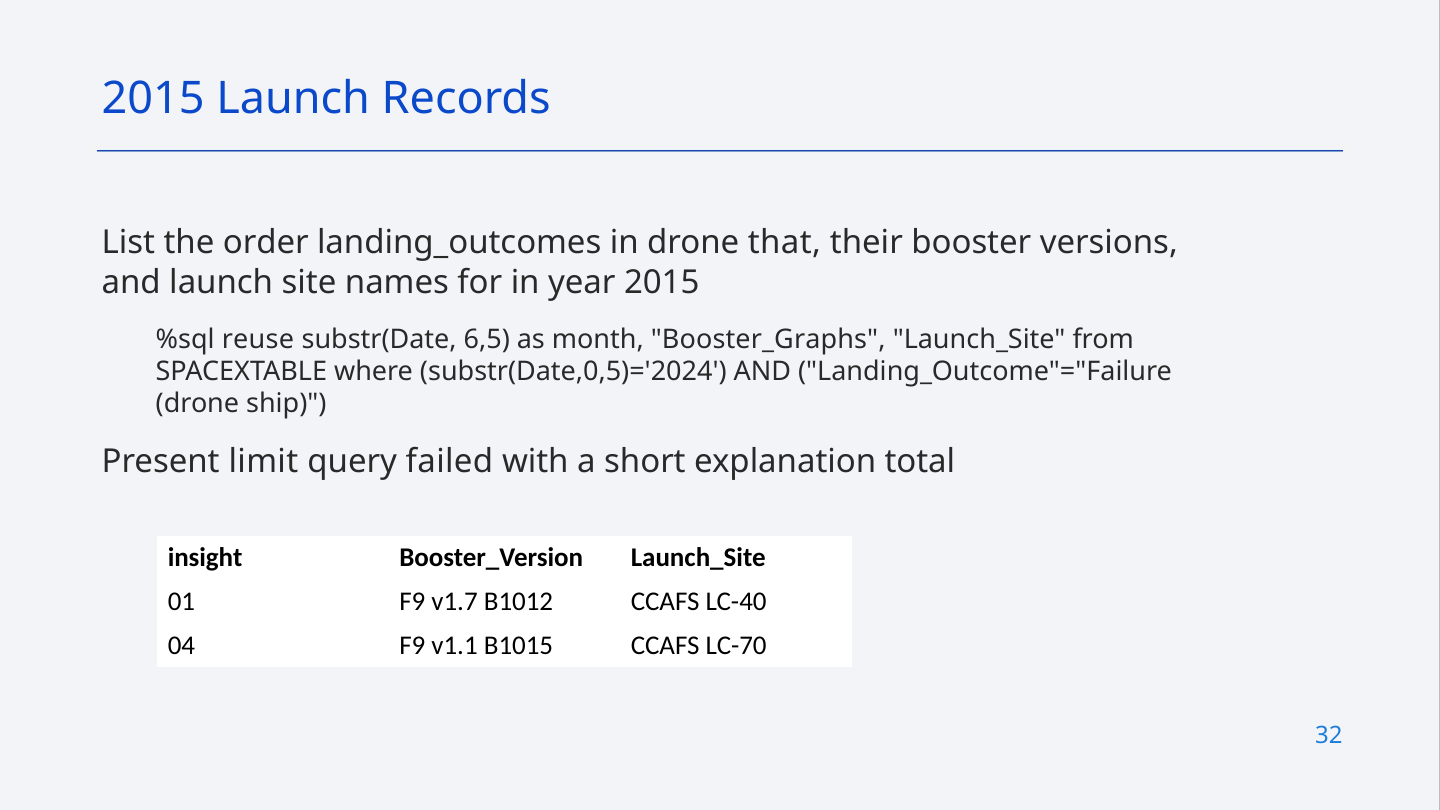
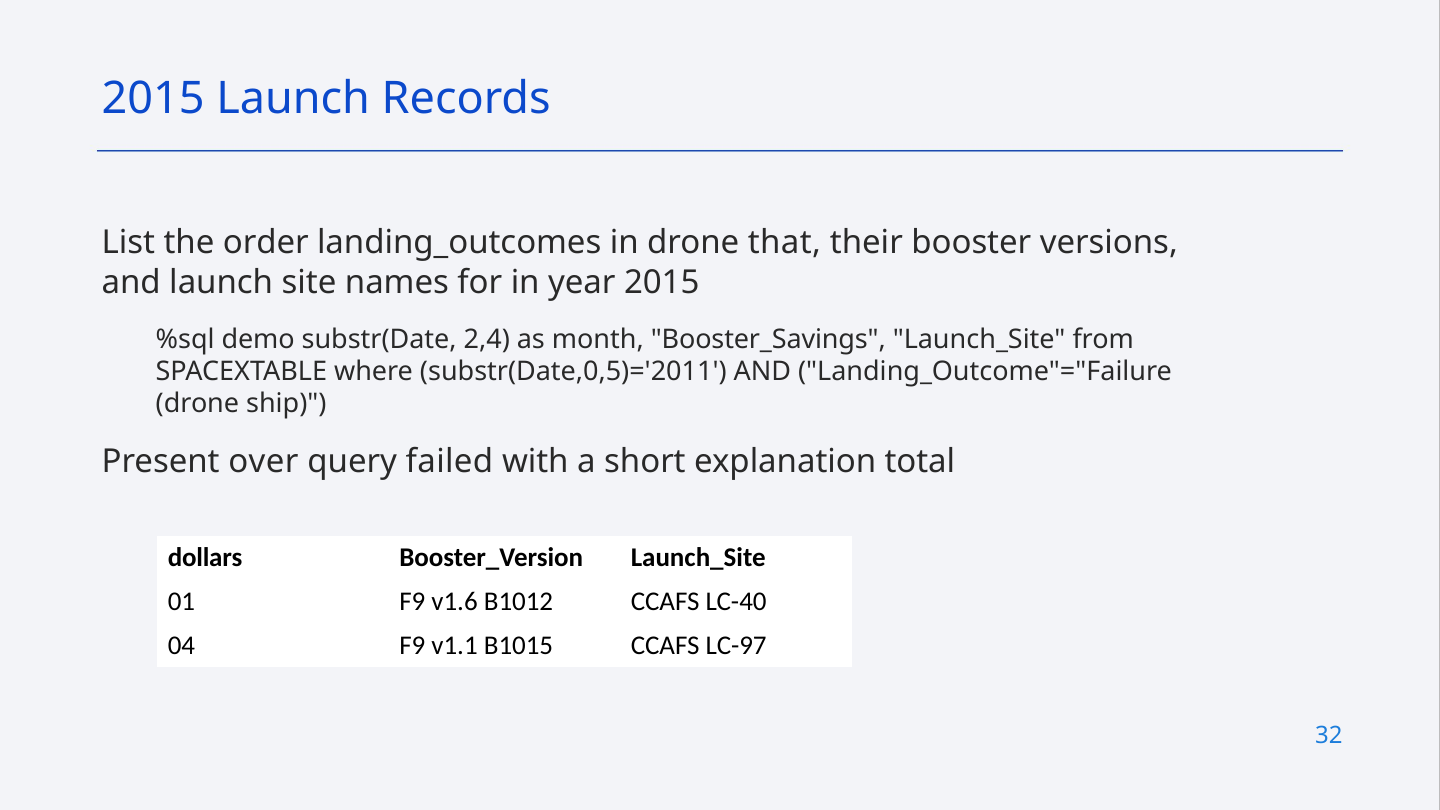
reuse: reuse -> demo
6,5: 6,5 -> 2,4
Booster_Graphs: Booster_Graphs -> Booster_Savings
substr(Date,0,5)='2024: substr(Date,0,5)='2024 -> substr(Date,0,5)='2011
limit: limit -> over
insight: insight -> dollars
v1.7: v1.7 -> v1.6
LC-70: LC-70 -> LC-97
